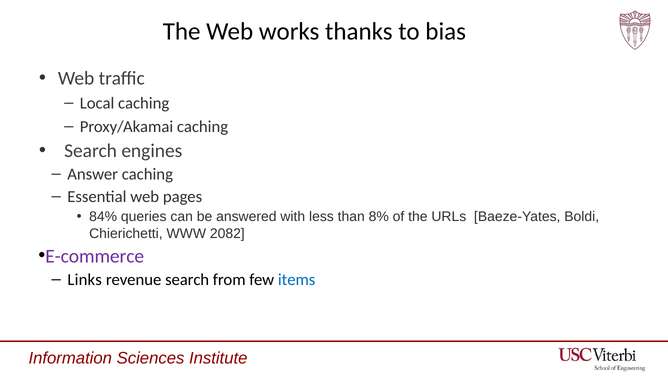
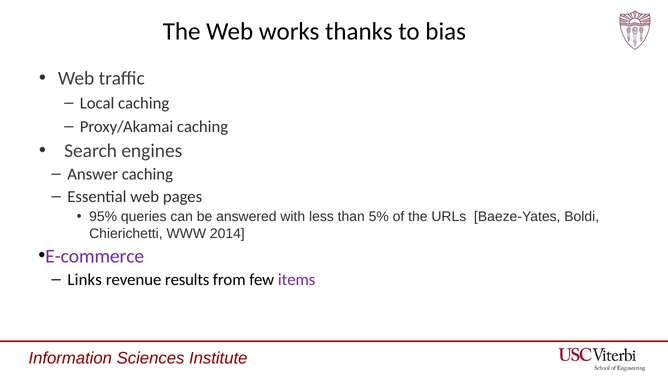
84%: 84% -> 95%
8%: 8% -> 5%
2082: 2082 -> 2014
revenue search: search -> results
items colour: blue -> purple
